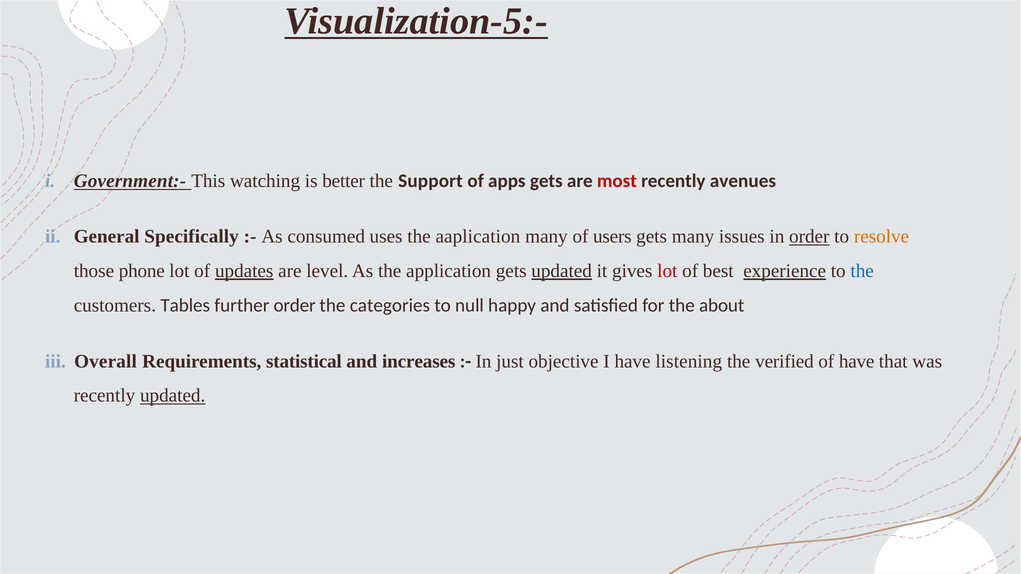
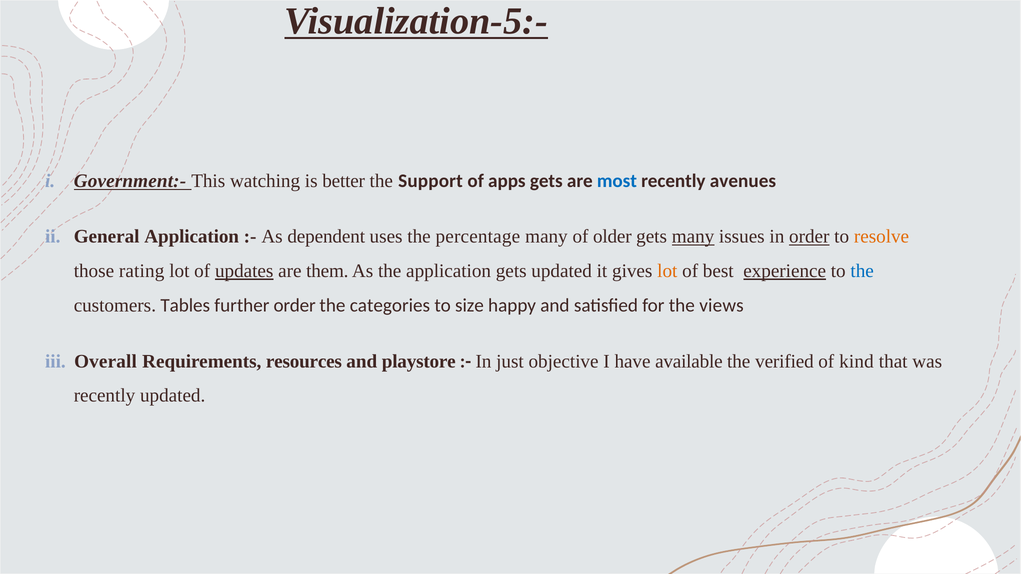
most colour: red -> blue
General Specifically: Specifically -> Application
consumed: consumed -> dependent
aaplication: aaplication -> percentage
users: users -> older
many at (693, 237) underline: none -> present
phone: phone -> rating
level: level -> them
updated at (562, 271) underline: present -> none
lot at (667, 271) colour: red -> orange
null: null -> size
about: about -> views
statistical: statistical -> resources
increases: increases -> playstore
listening: listening -> available
of have: have -> kind
updated at (173, 396) underline: present -> none
